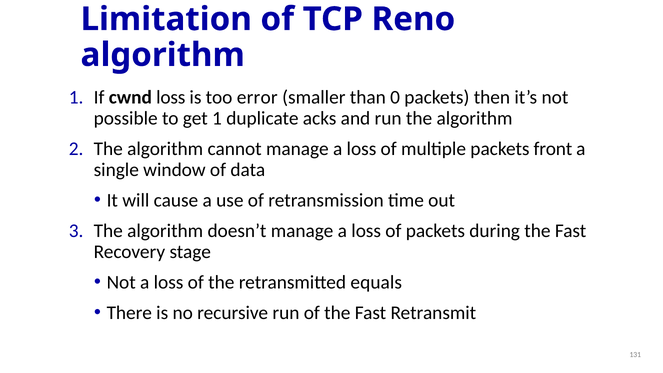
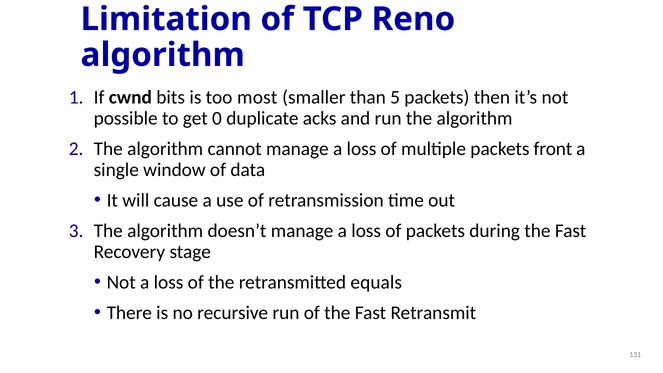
cwnd loss: loss -> bits
error: error -> most
0: 0 -> 5
get 1: 1 -> 0
